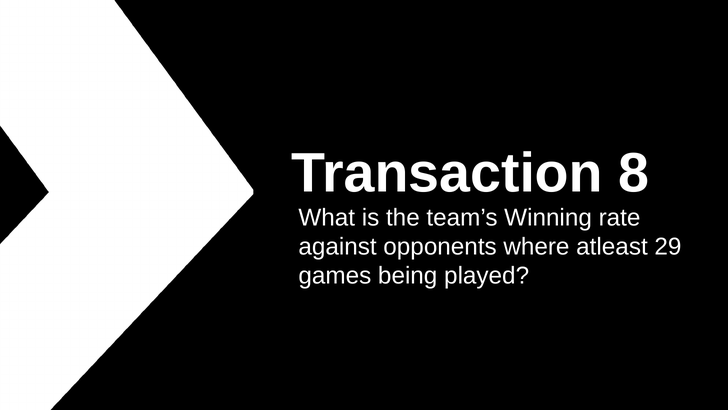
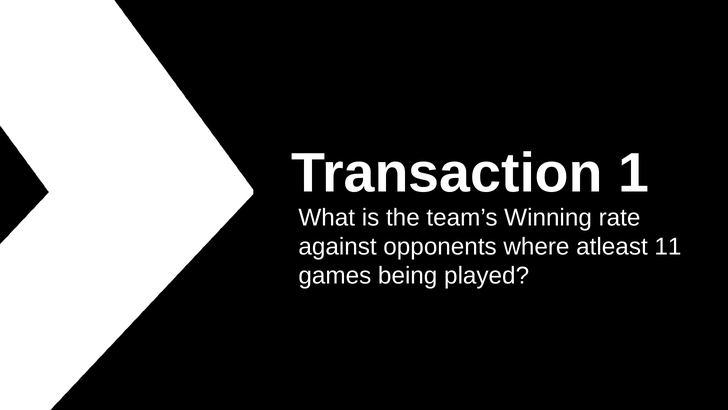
8: 8 -> 1
29: 29 -> 11
